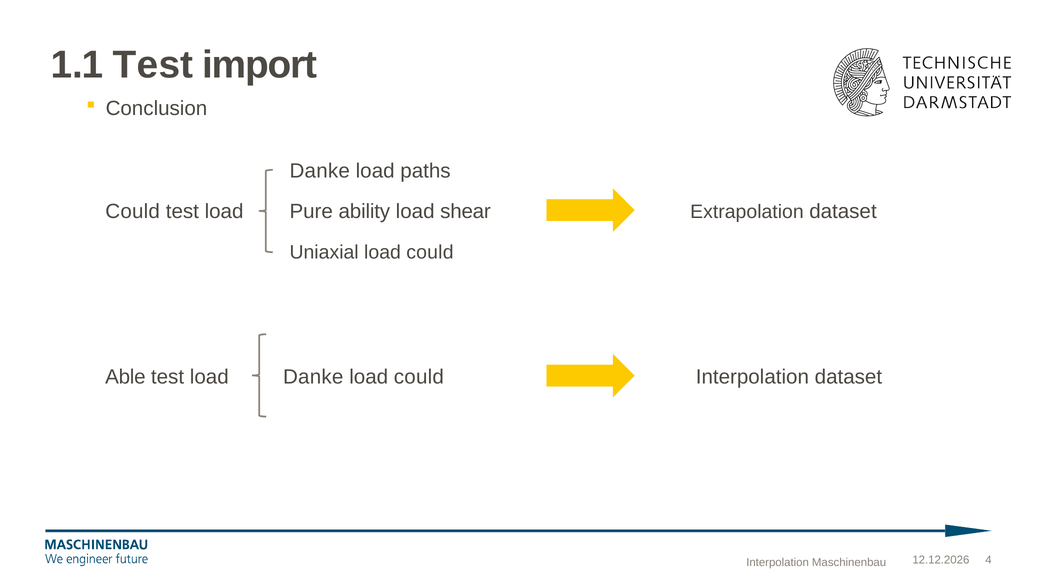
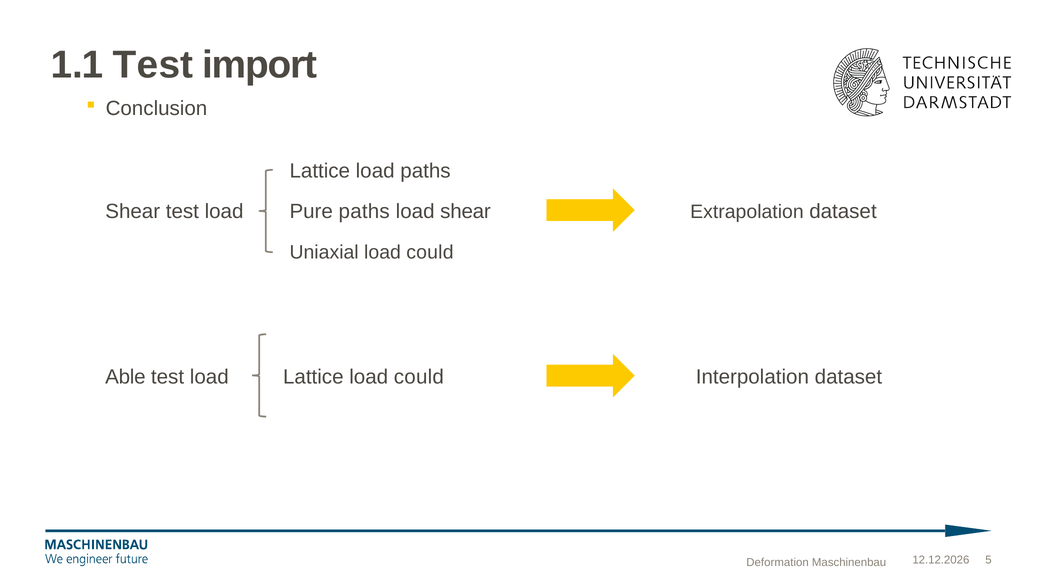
Danke at (320, 171): Danke -> Lattice
Could at (133, 212): Could -> Shear
Pure ability: ability -> paths
Danke at (313, 377): Danke -> Lattice
Interpolation at (778, 563): Interpolation -> Deformation
4: 4 -> 5
